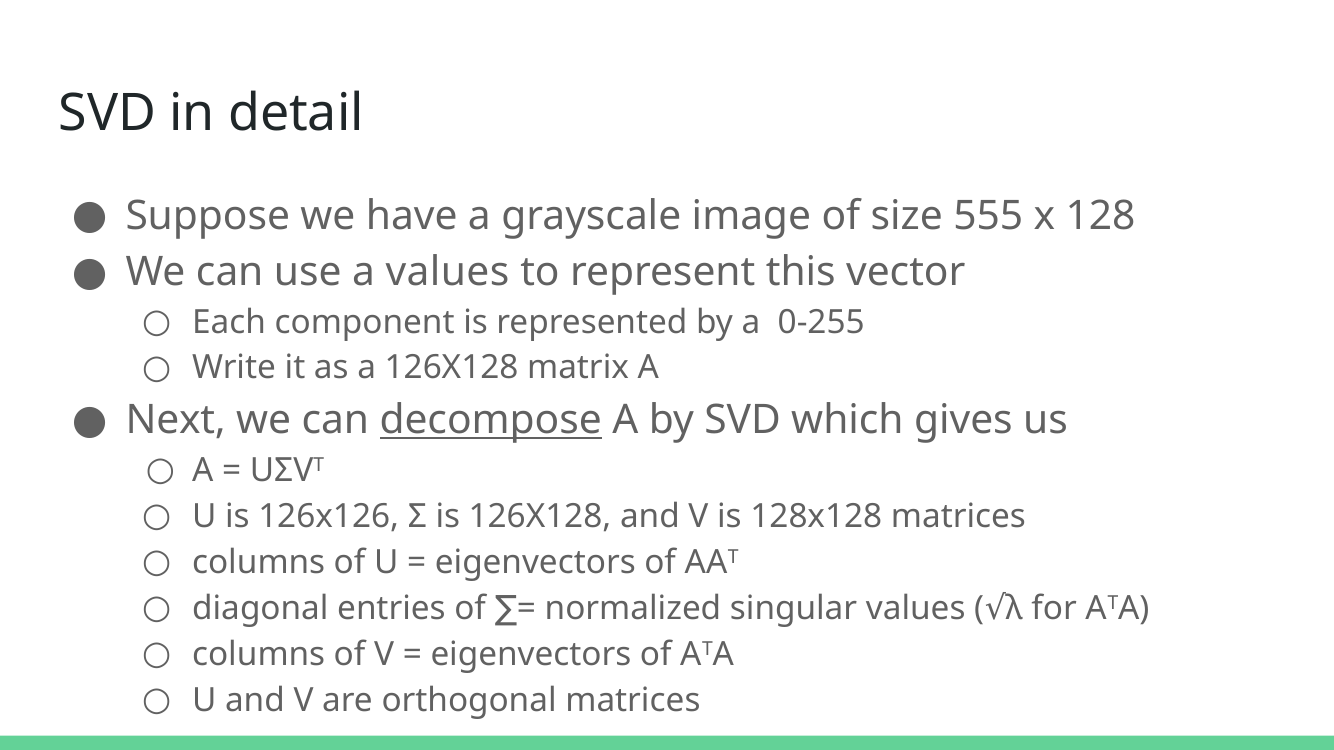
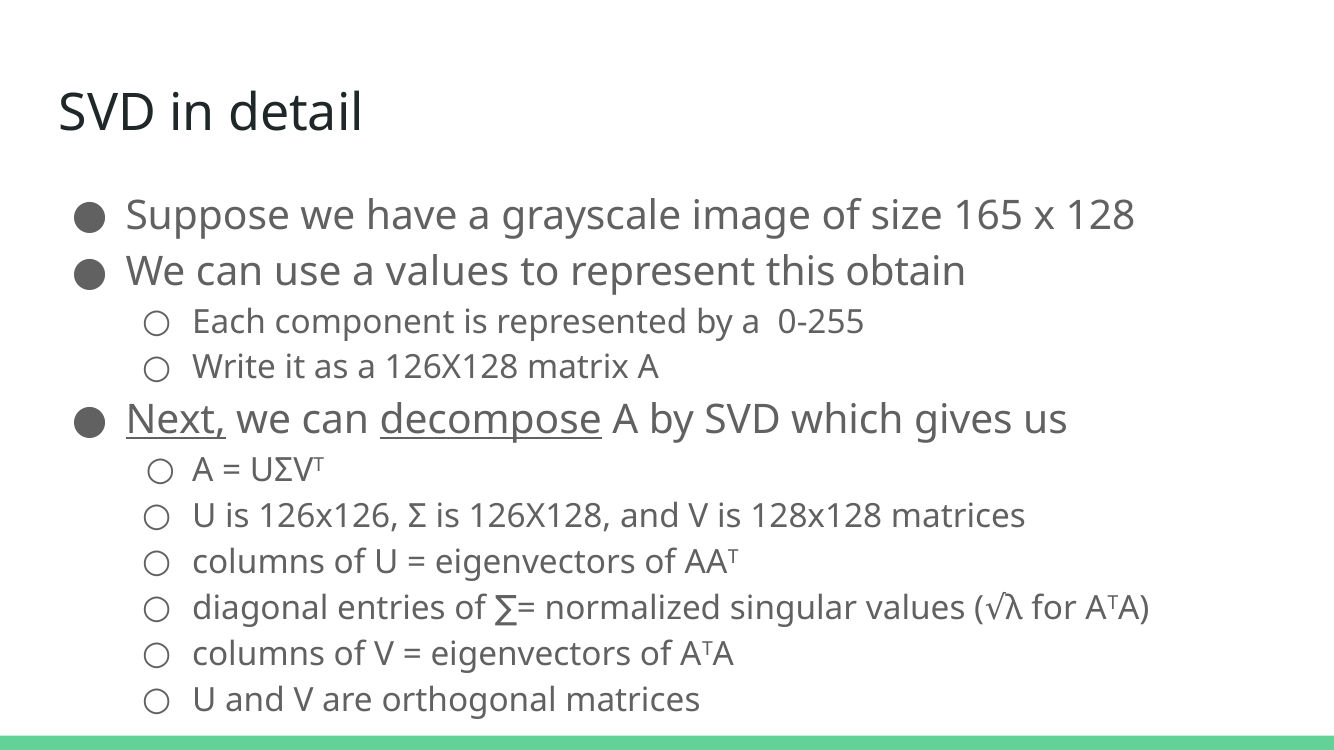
555: 555 -> 165
vector: vector -> obtain
Next underline: none -> present
